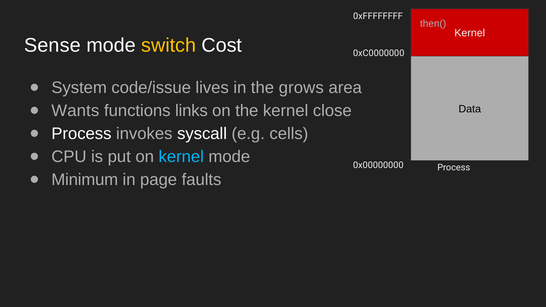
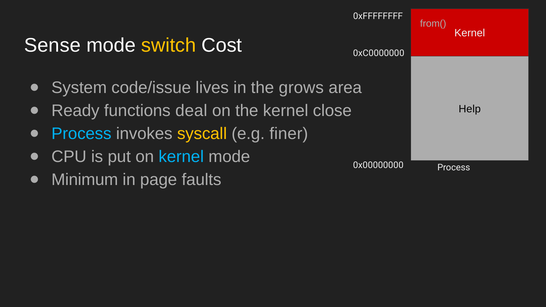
then(: then( -> from(
Wants: Wants -> Ready
links: links -> deal
Data: Data -> Help
Process at (81, 134) colour: white -> light blue
syscall colour: white -> yellow
cells: cells -> finer
